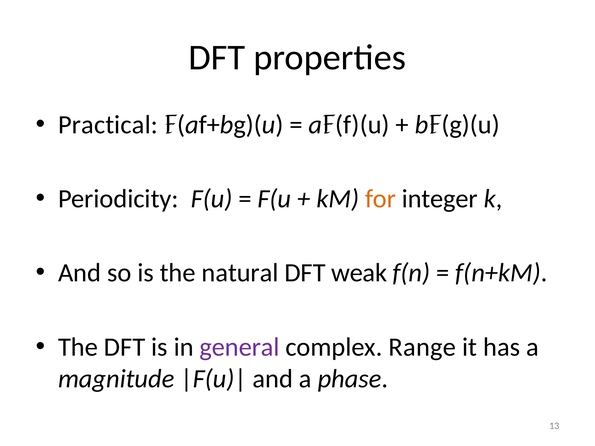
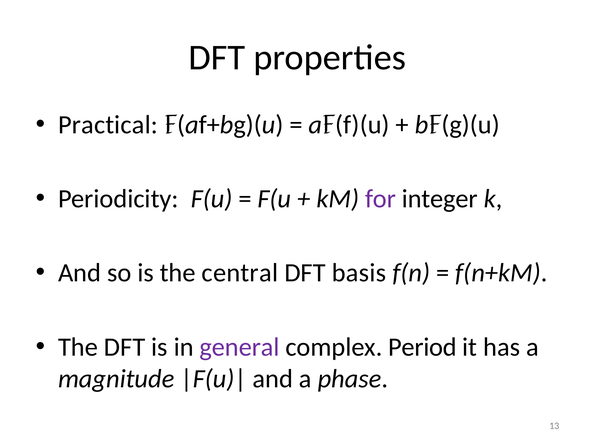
for colour: orange -> purple
natural: natural -> central
weak: weak -> basis
Range: Range -> Period
